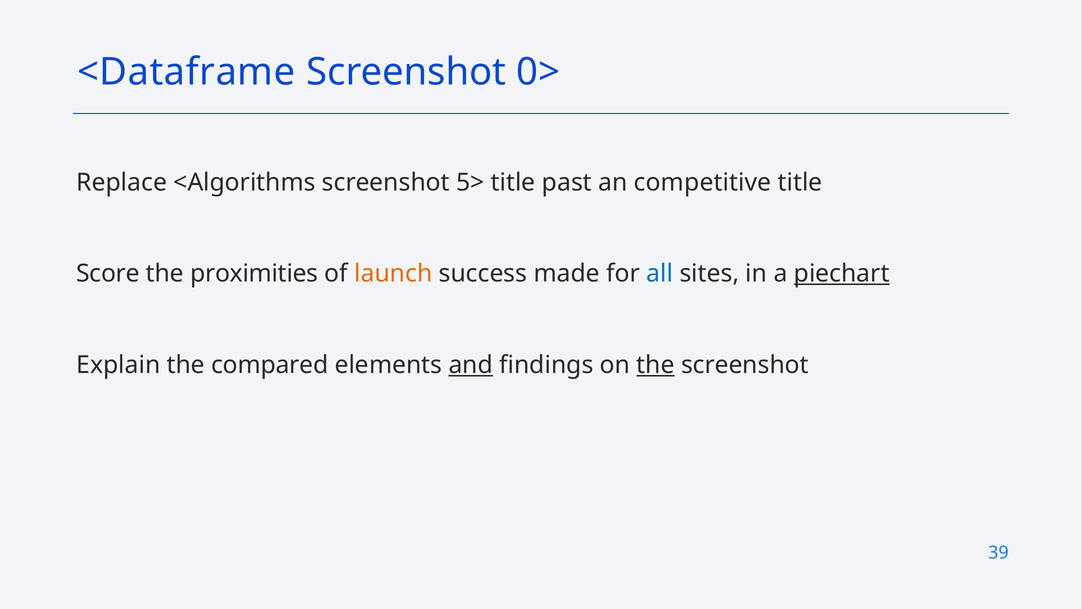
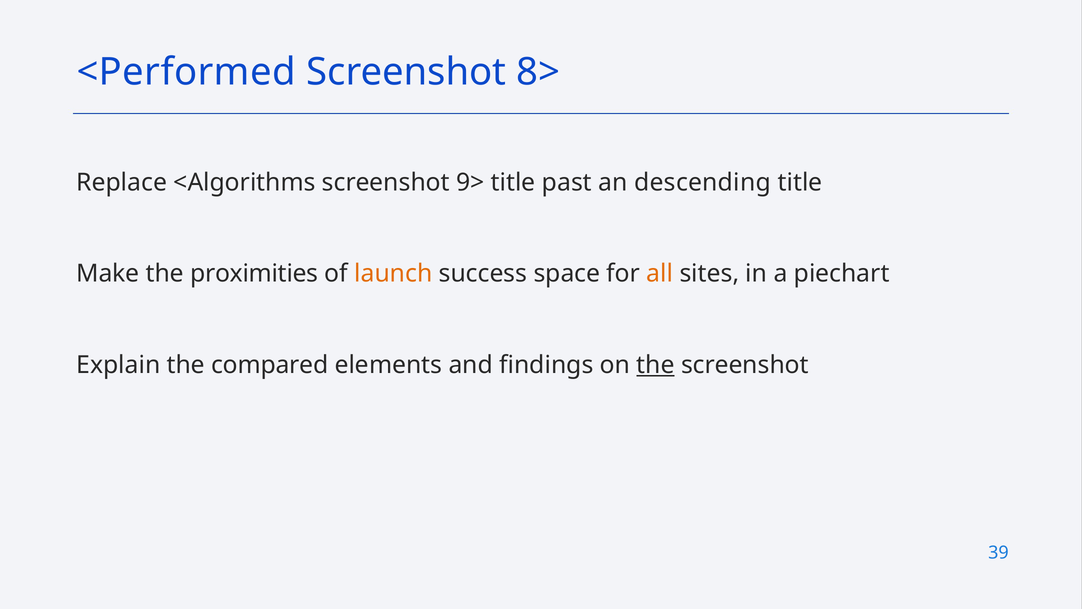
<Dataframe: <Dataframe -> <Performed
0>: 0> -> 8>
5>: 5> -> 9>
competitive: competitive -> descending
Score: Score -> Make
made: made -> space
all colour: blue -> orange
piechart underline: present -> none
and underline: present -> none
